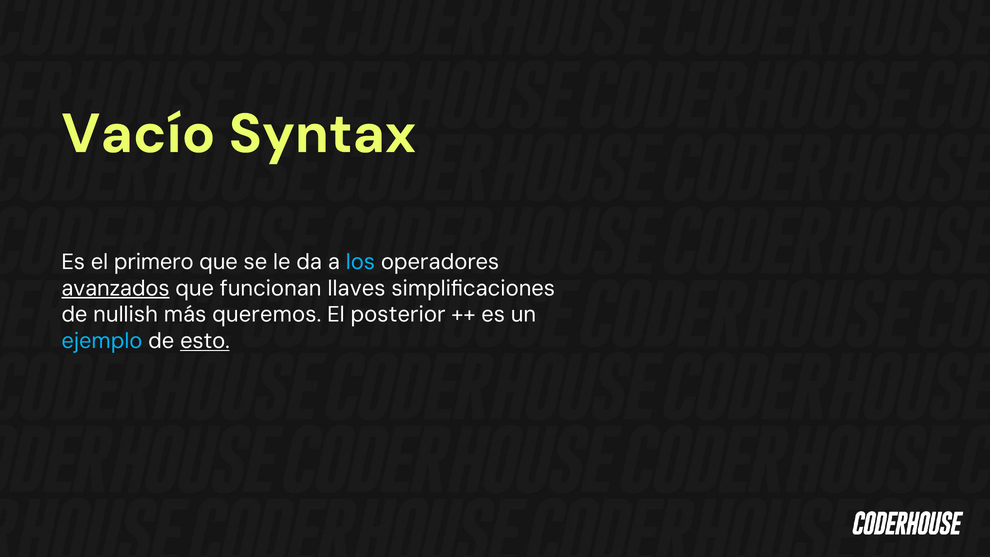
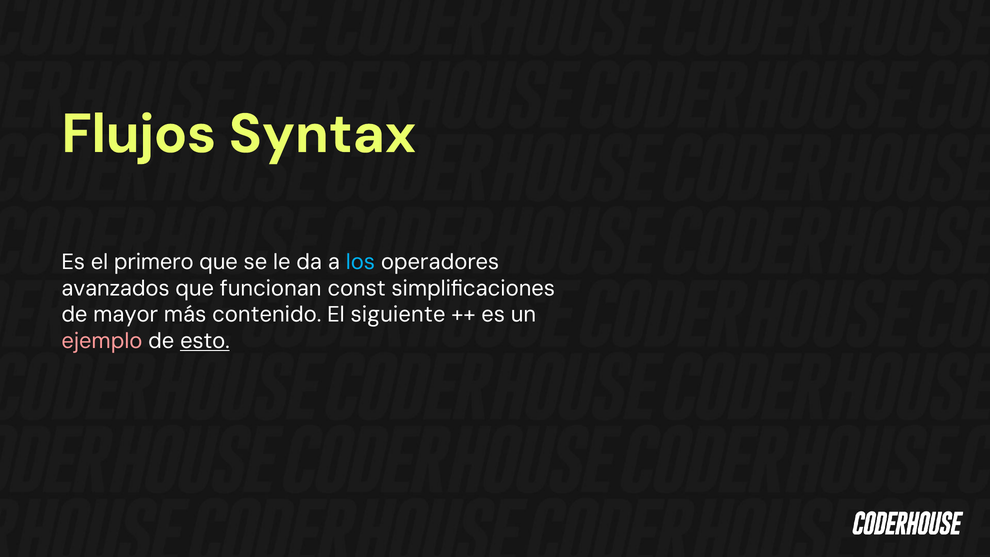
Vacío: Vacío -> Flujos
avanzados underline: present -> none
llaves: llaves -> const
nullish: nullish -> mayor
queremos: queremos -> contenido
posterior: posterior -> siguiente
ejemplo colour: light blue -> pink
